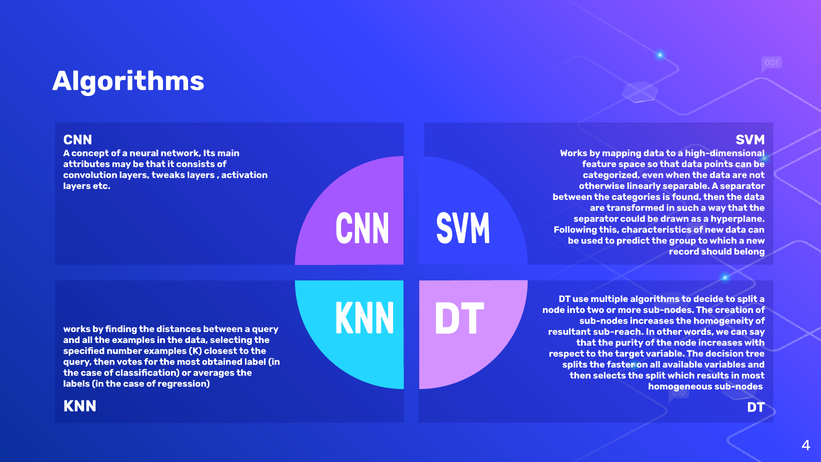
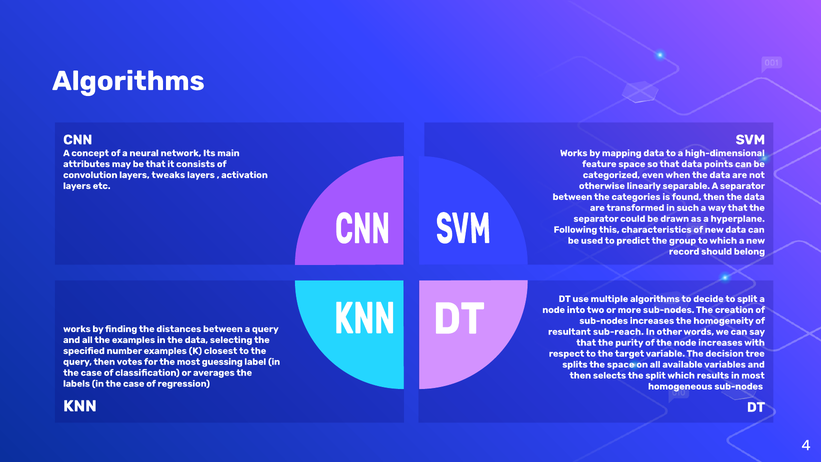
obtained: obtained -> guessing
the faster: faster -> space
